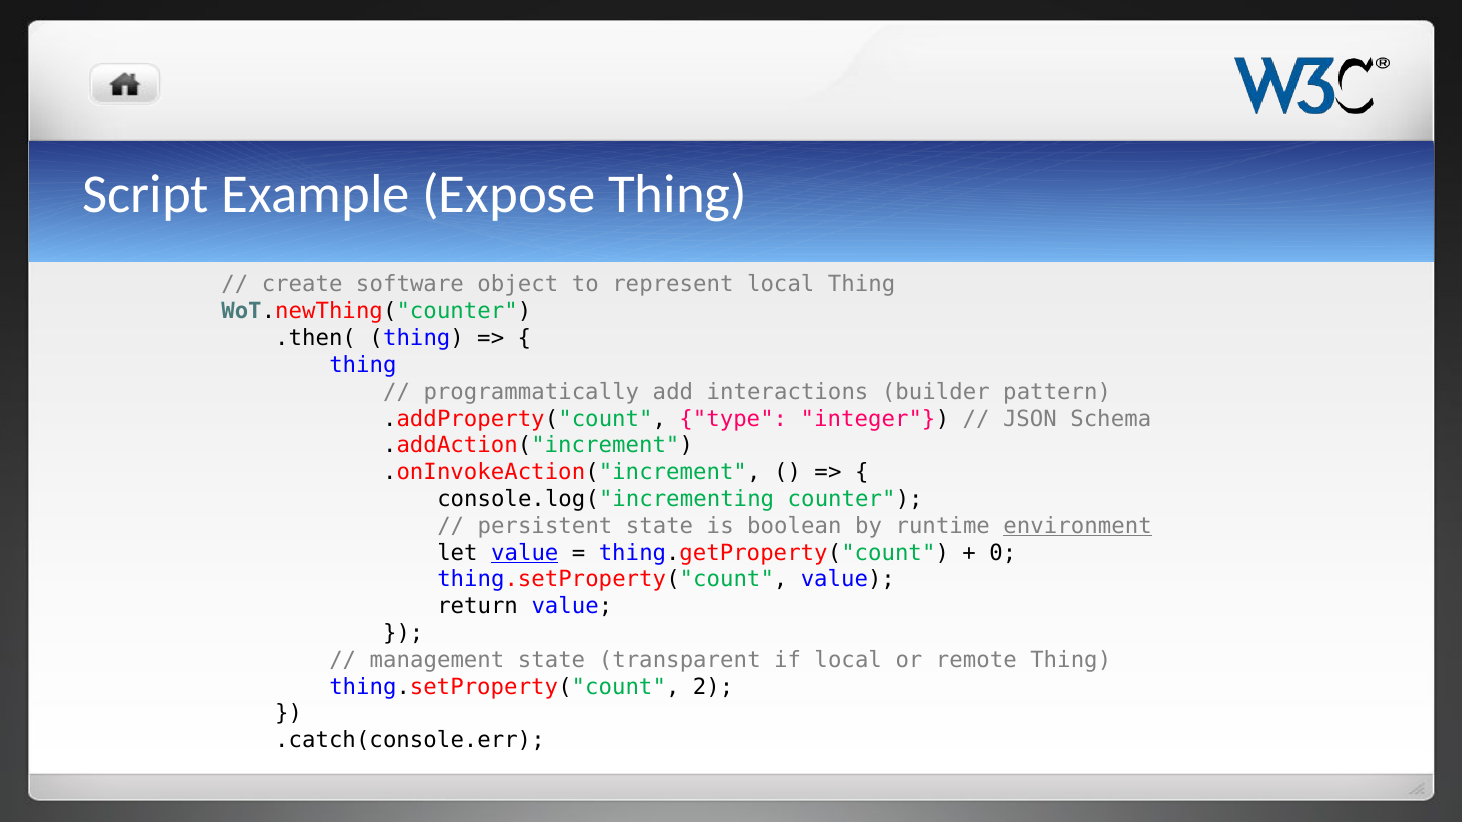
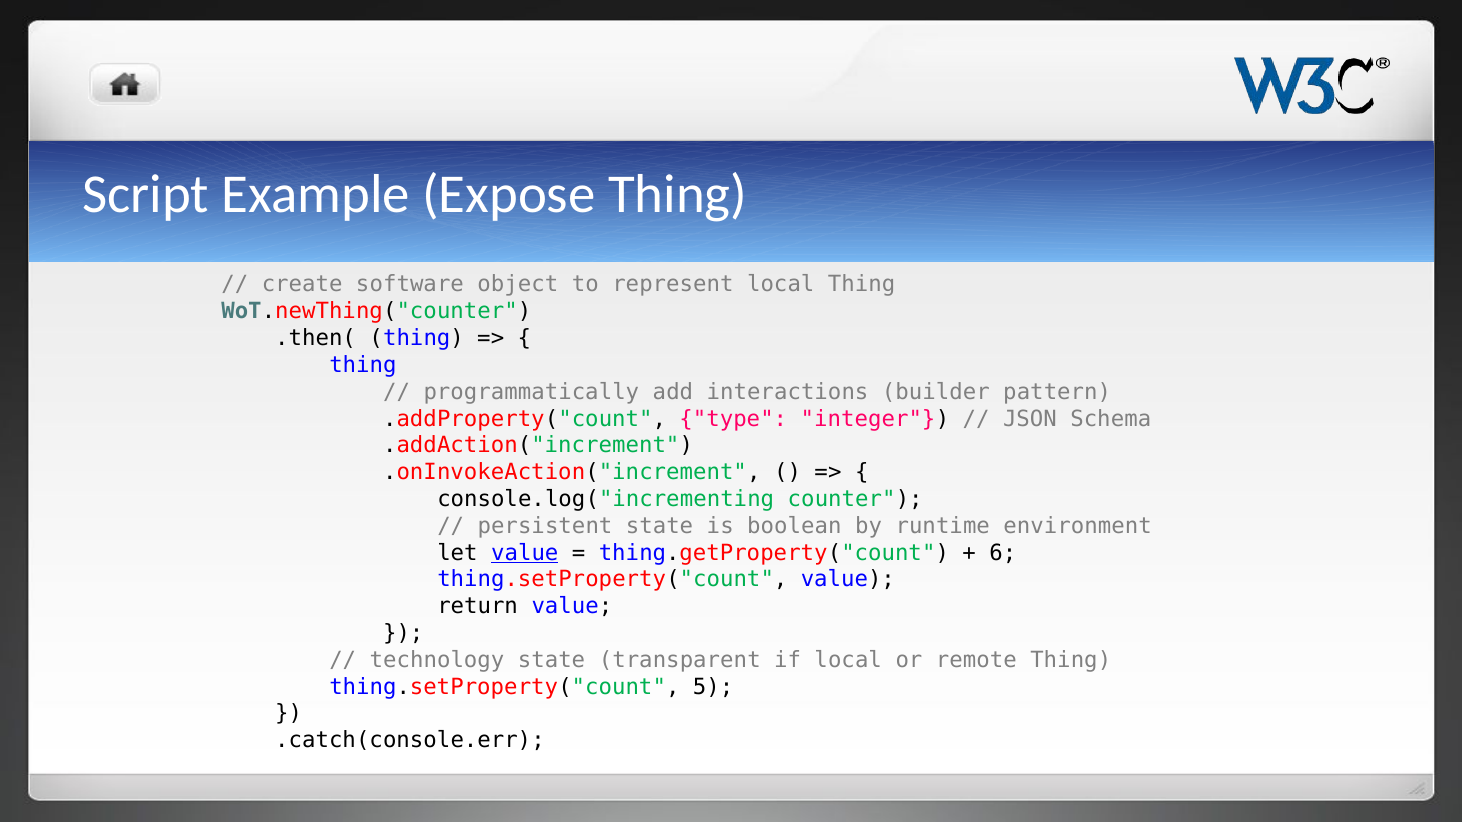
environment underline: present -> none
0: 0 -> 6
management: management -> technology
2: 2 -> 5
